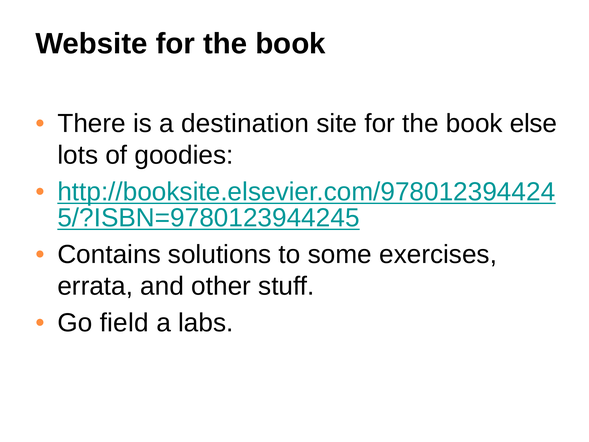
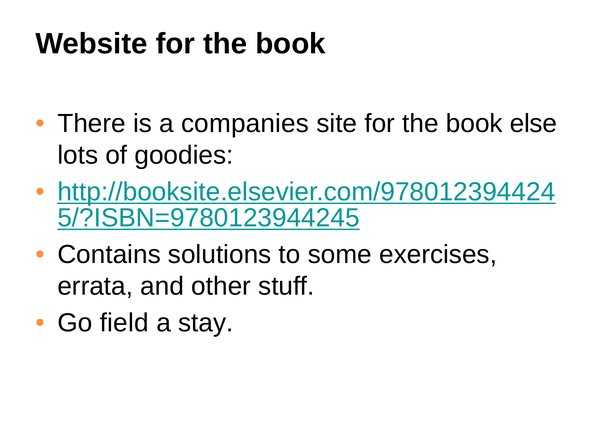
destination: destination -> companies
labs: labs -> stay
